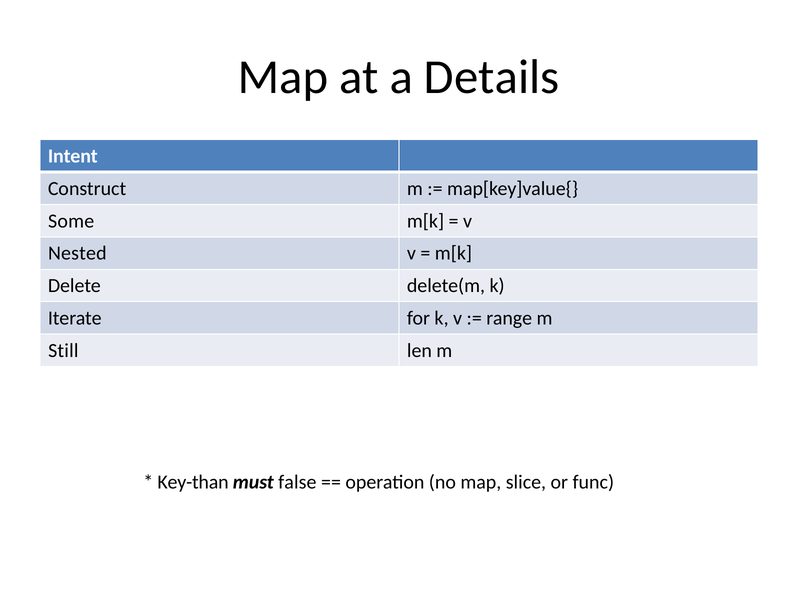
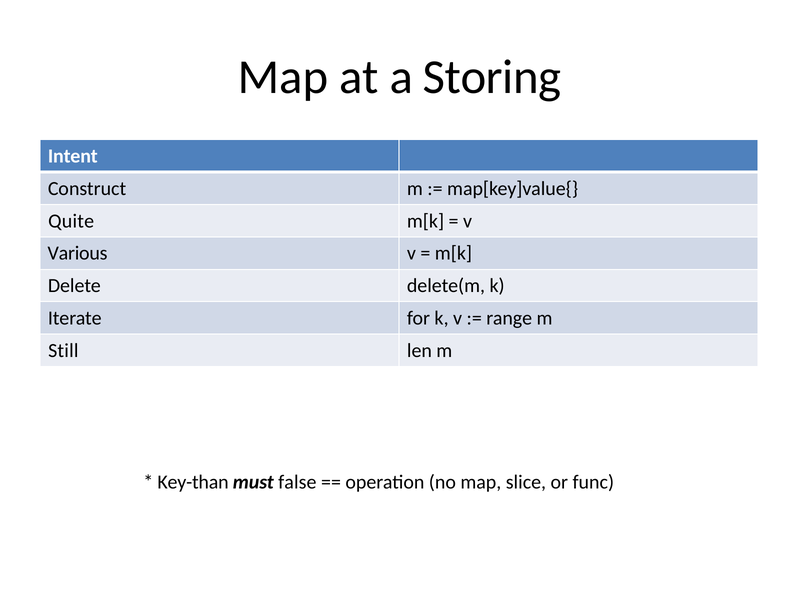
Details: Details -> Storing
Some: Some -> Quite
Nested: Nested -> Various
